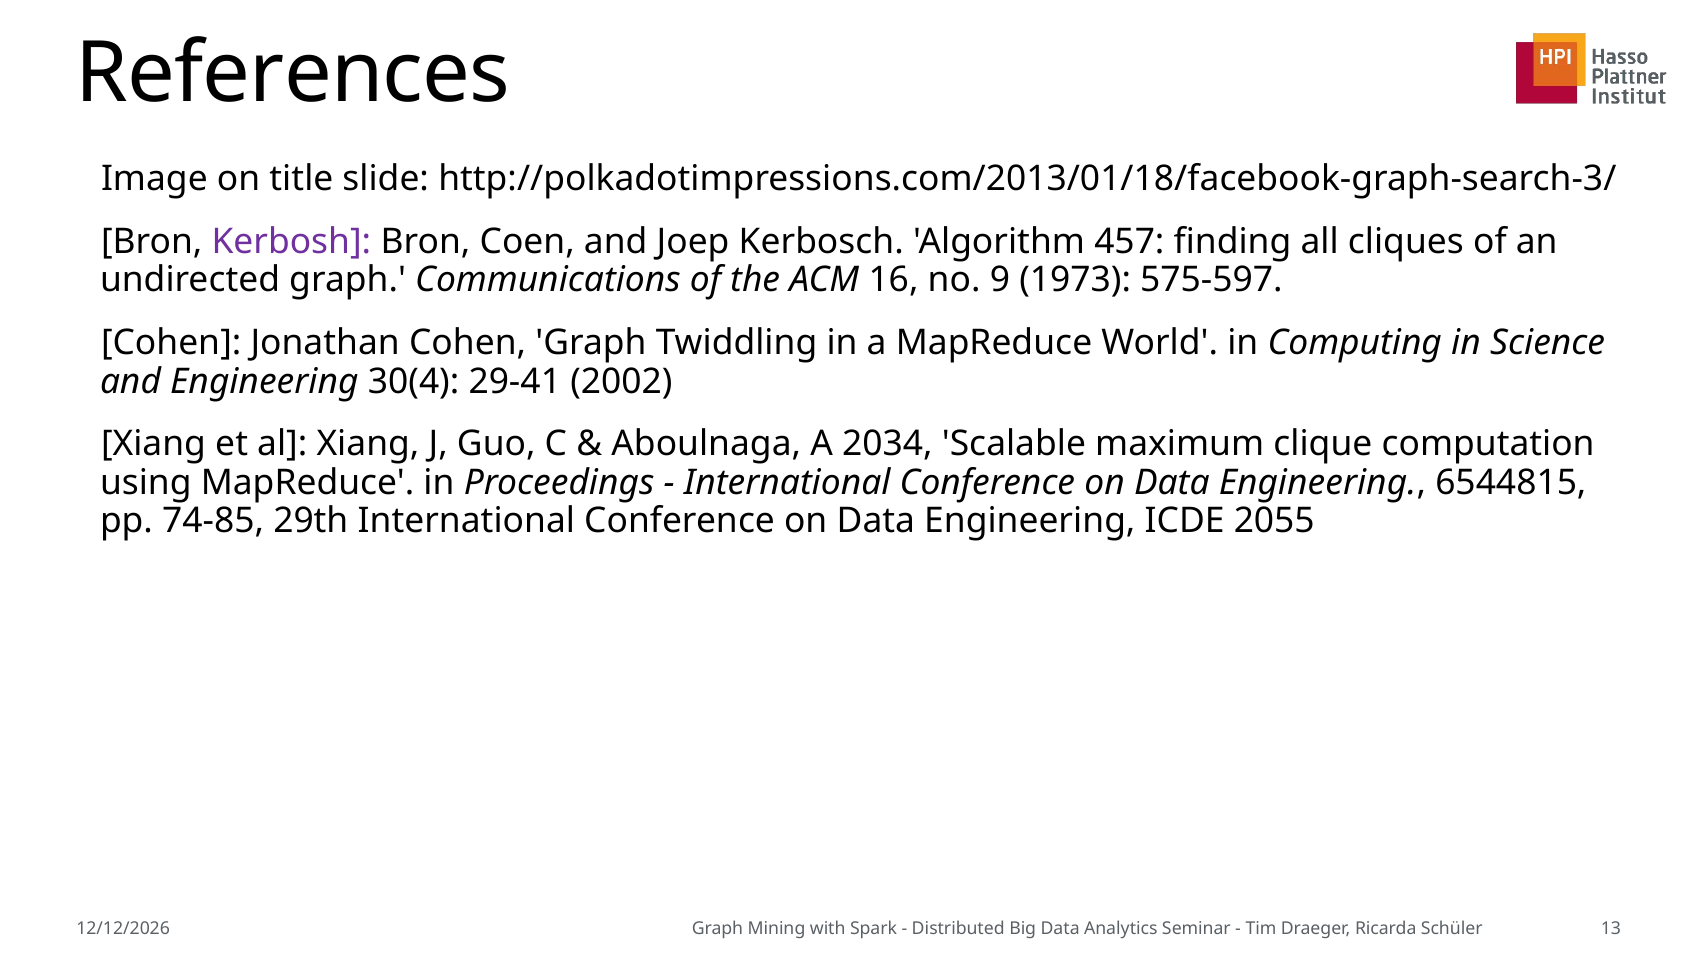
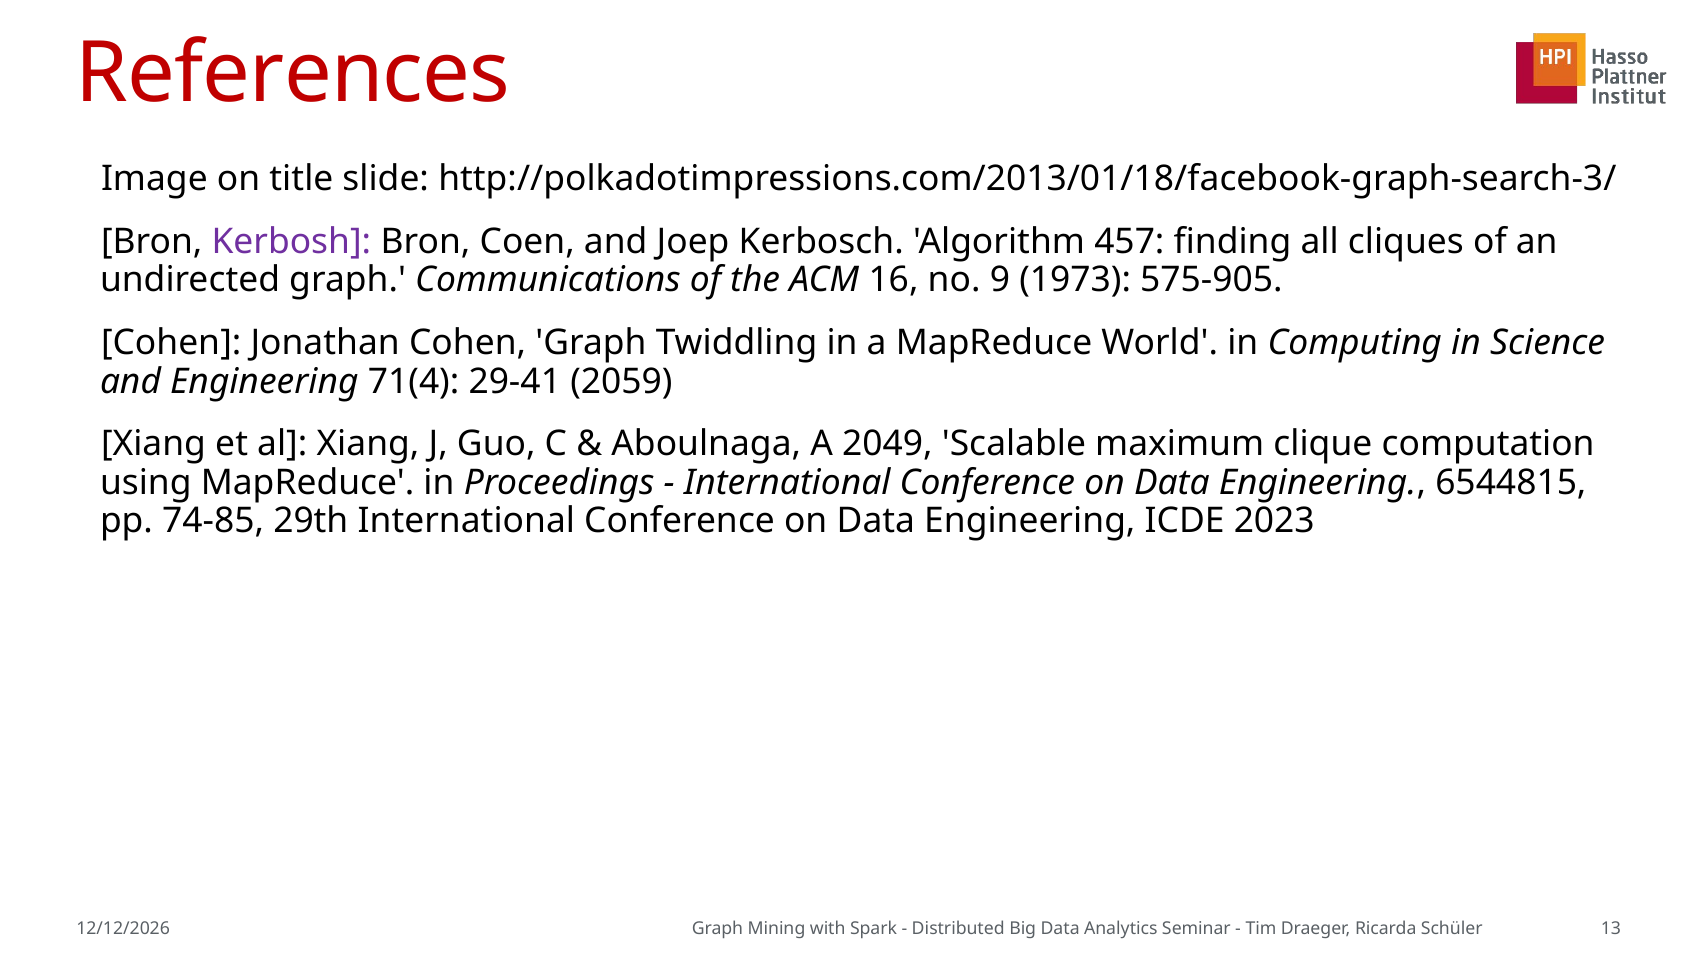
References colour: black -> red
575-597: 575-597 -> 575-905
30(4: 30(4 -> 71(4
2002: 2002 -> 2059
2034: 2034 -> 2049
2055: 2055 -> 2023
